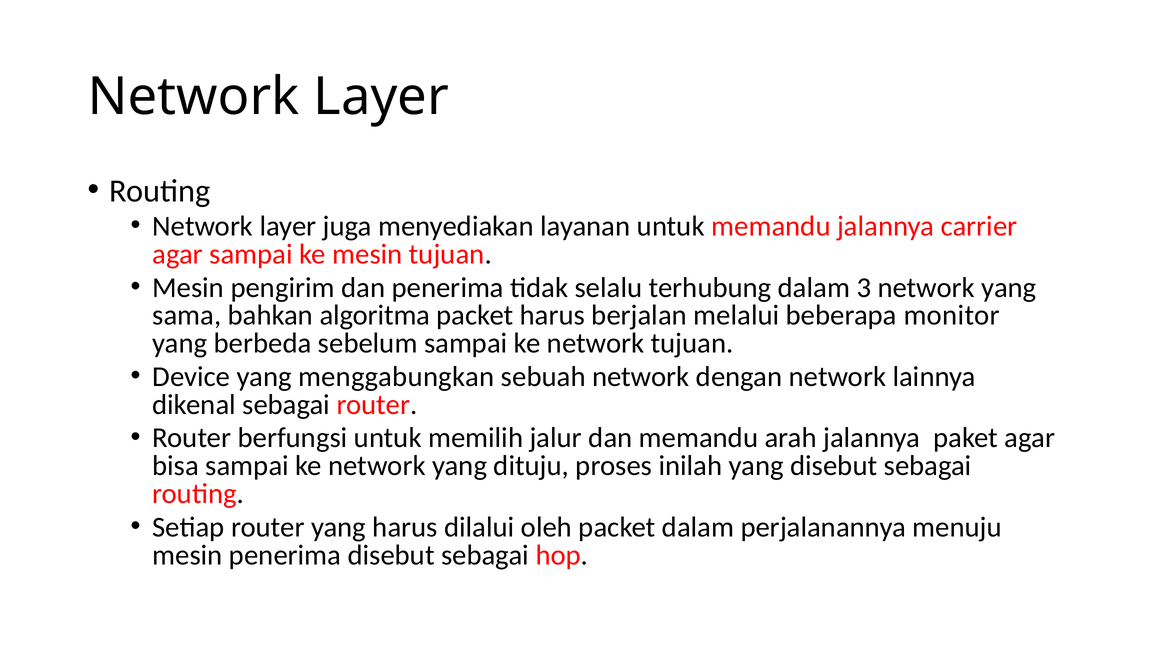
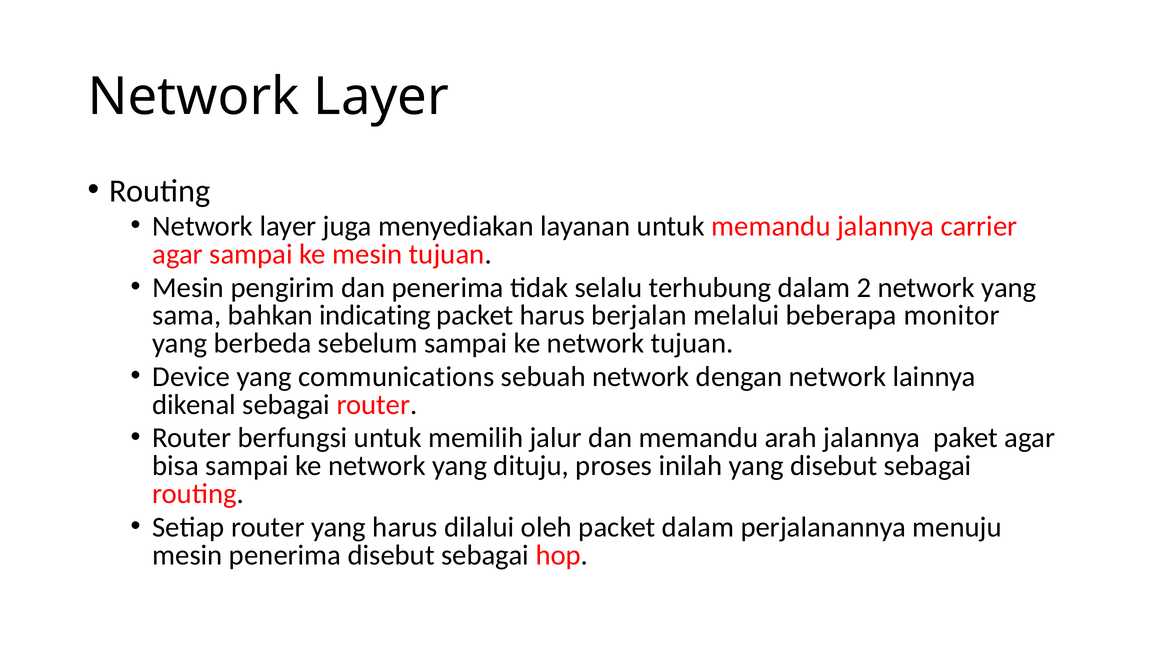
3: 3 -> 2
algoritma: algoritma -> indicating
menggabungkan: menggabungkan -> communications
